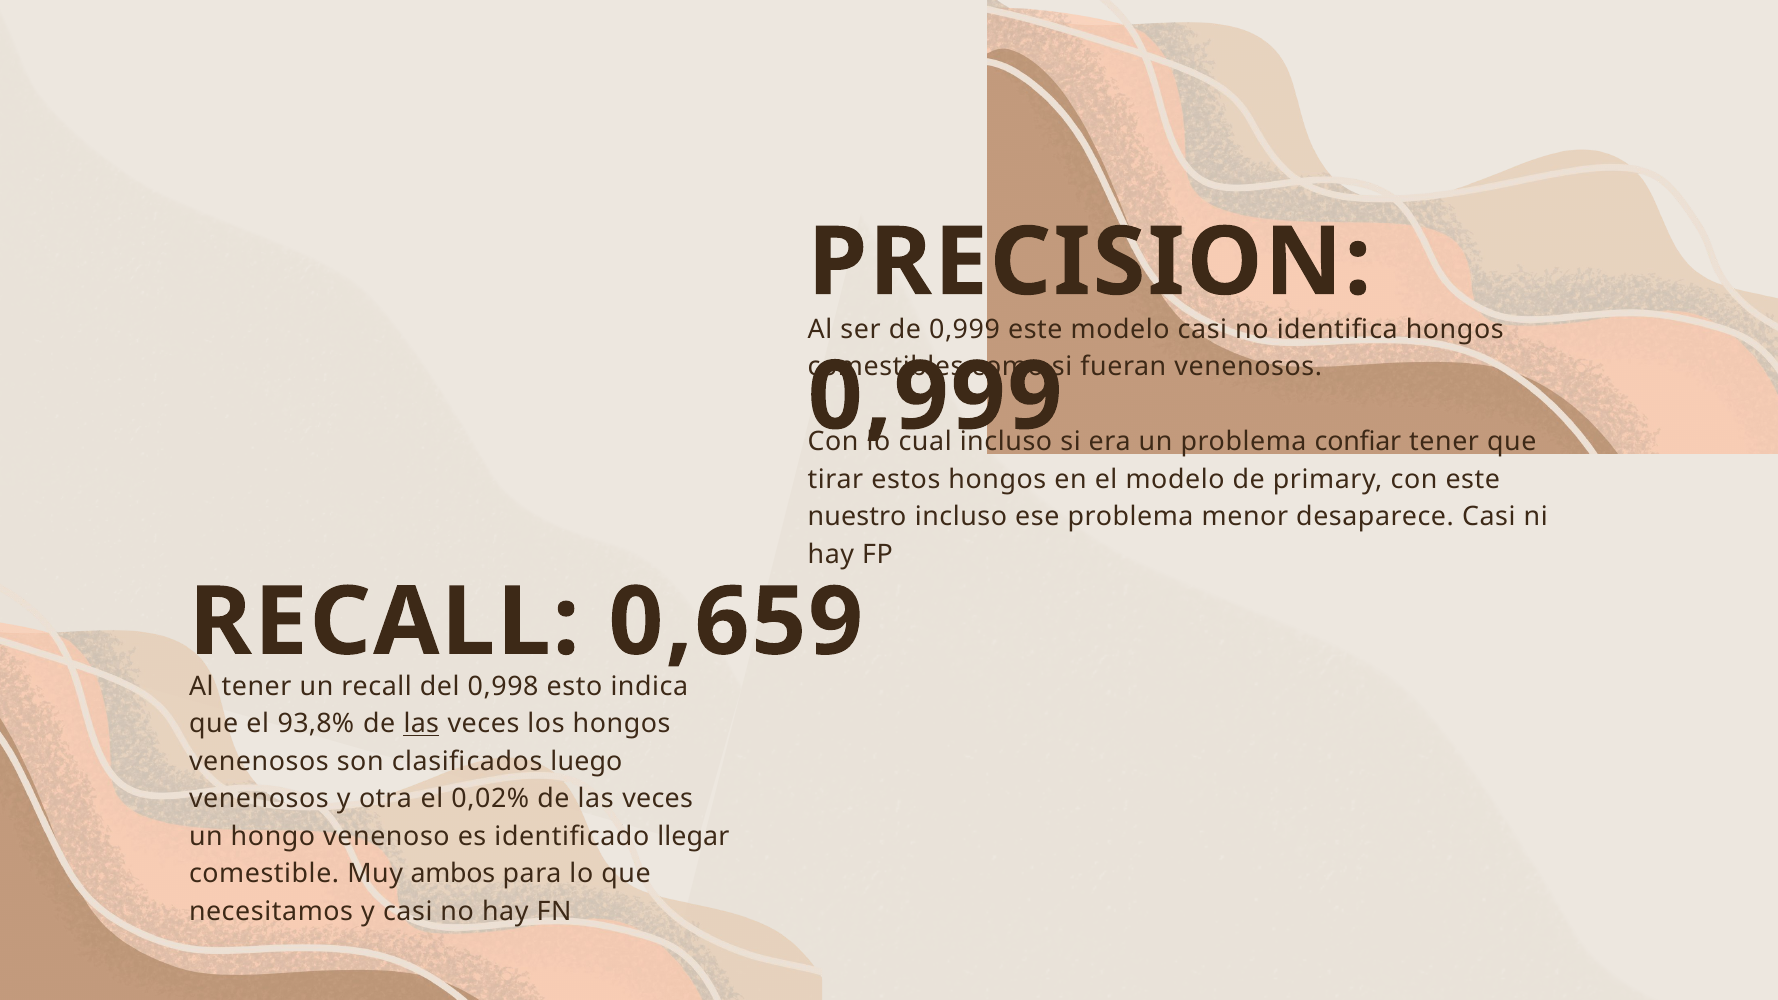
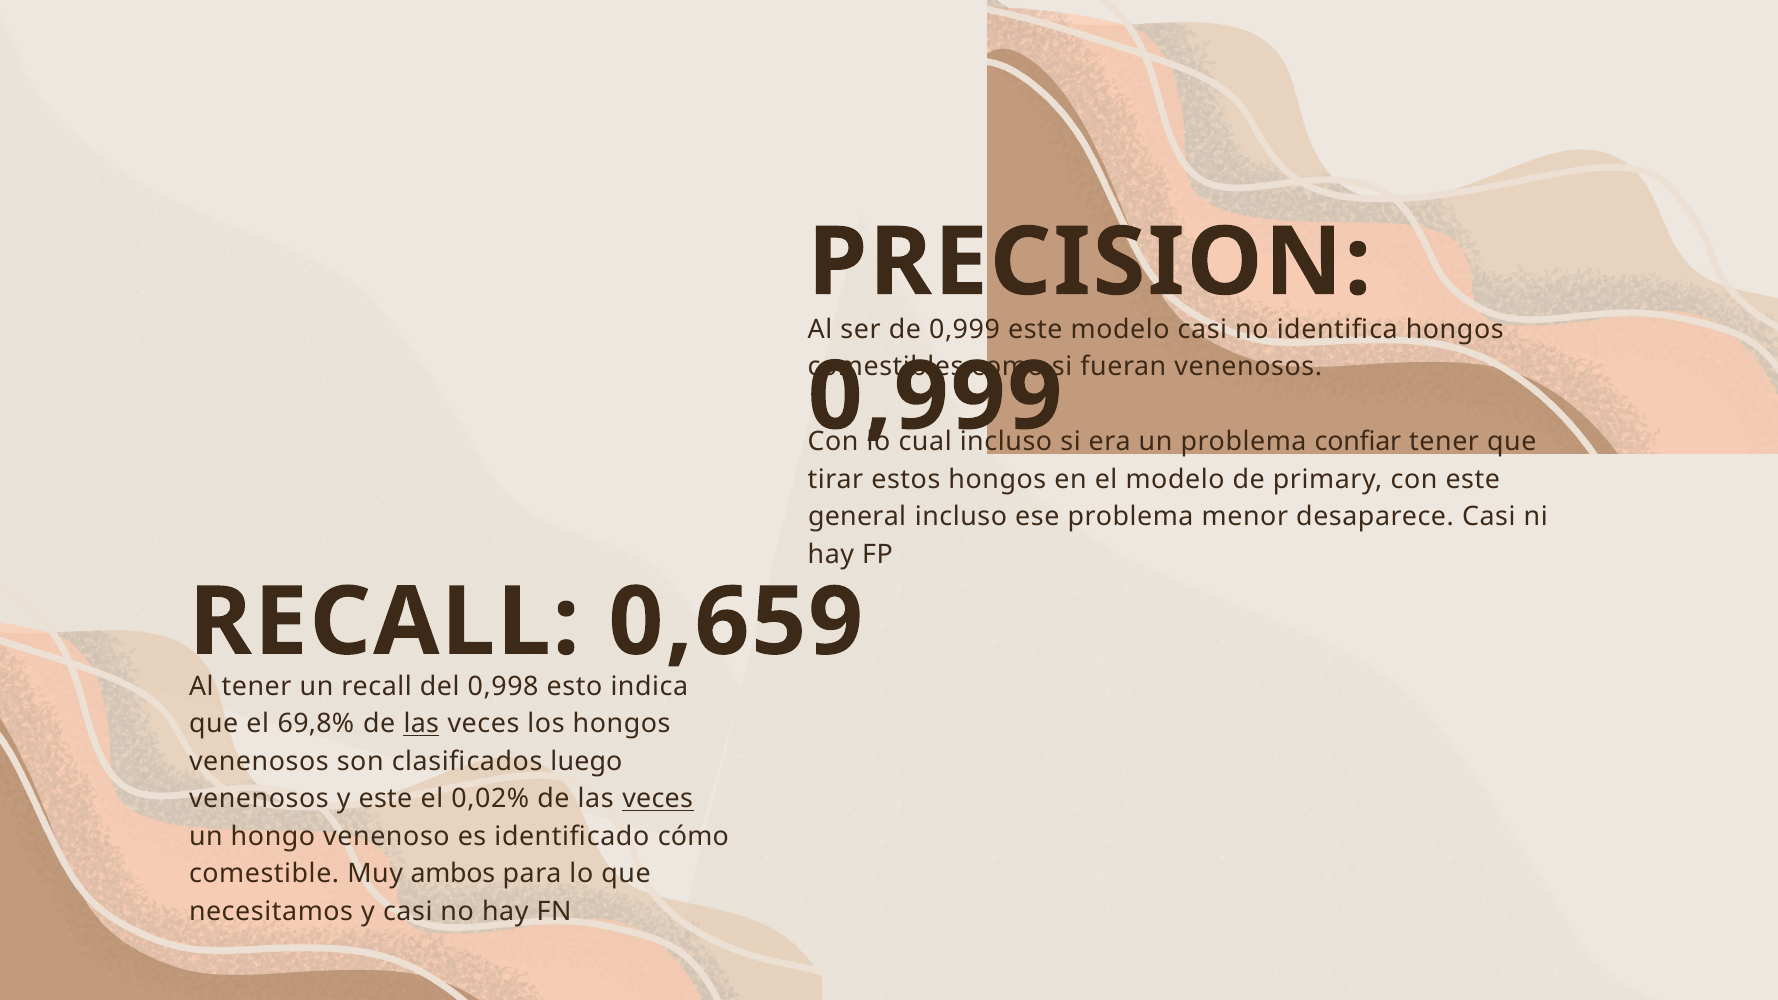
nuestro: nuestro -> general
93,8%: 93,8% -> 69,8%
y otra: otra -> este
veces at (658, 799) underline: none -> present
llegar: llegar -> cómo
